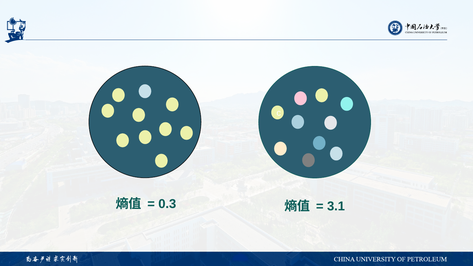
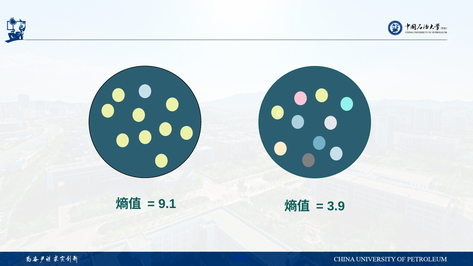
0.3: 0.3 -> 9.1
3.1: 3.1 -> 3.9
